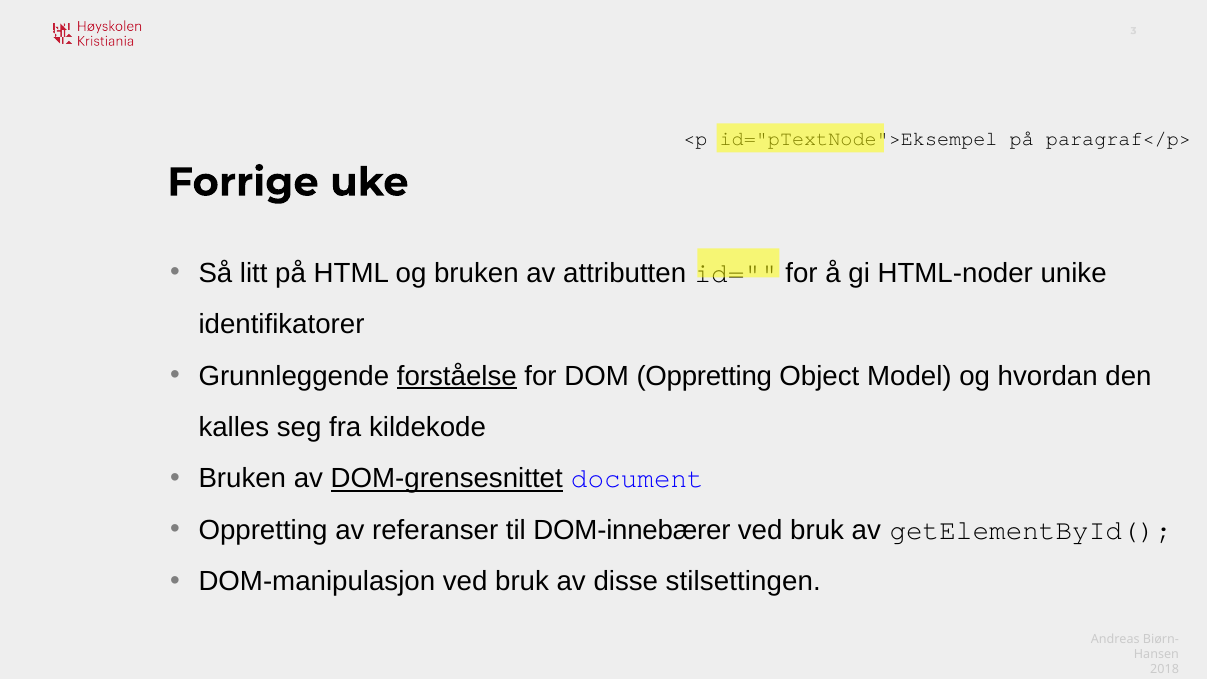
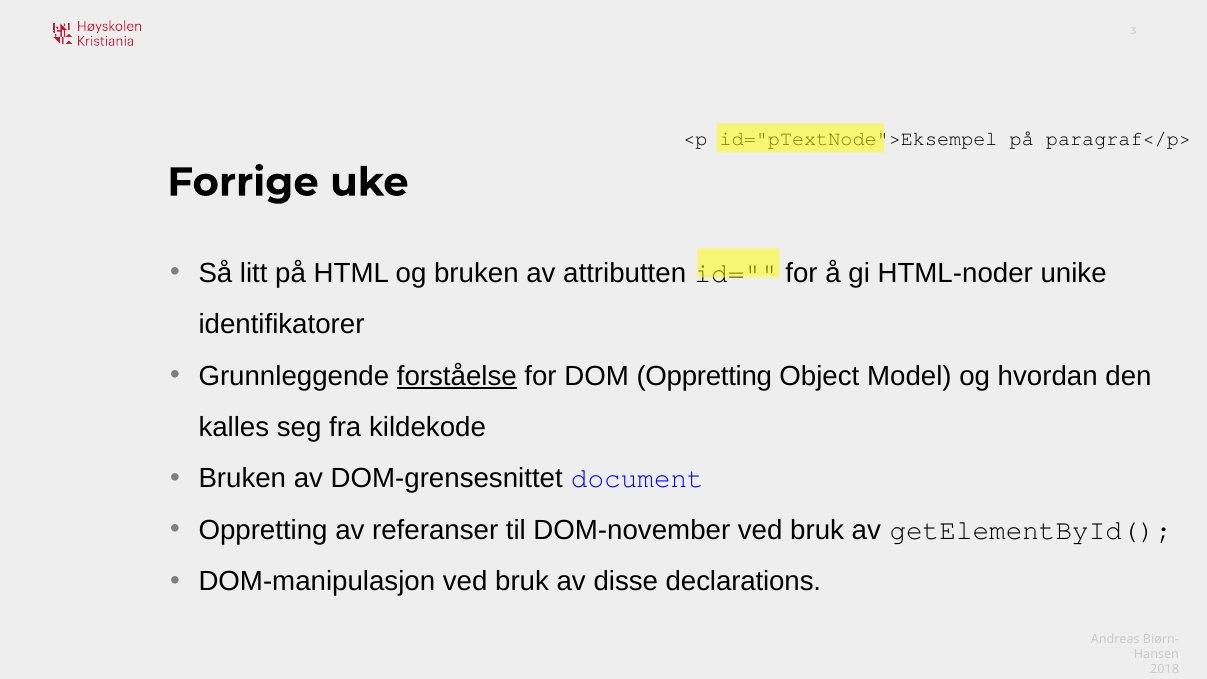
DOM-grensesnittet underline: present -> none
DOM-innebærer: DOM-innebærer -> DOM-november
stilsettingen: stilsettingen -> declarations
